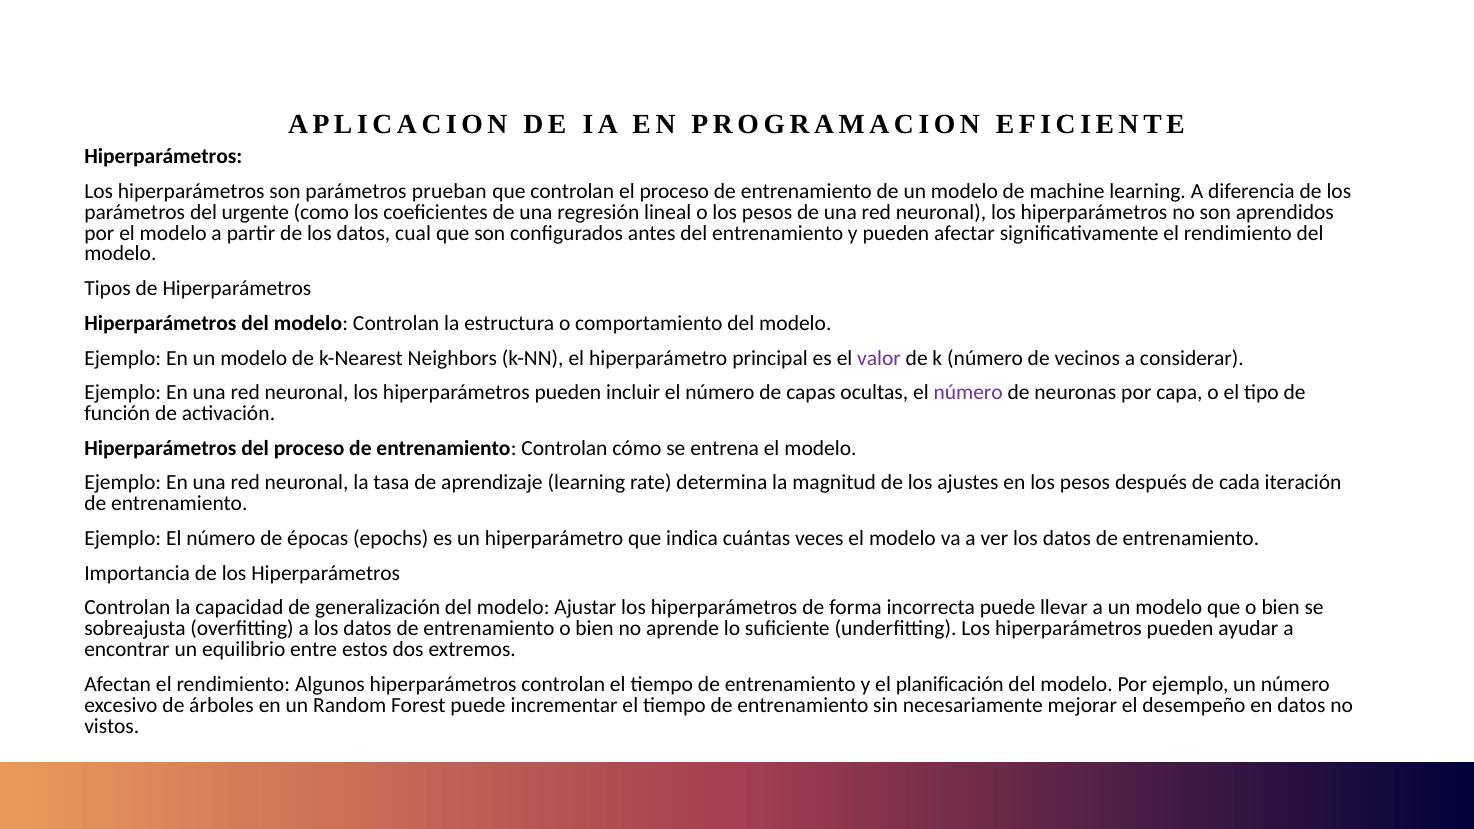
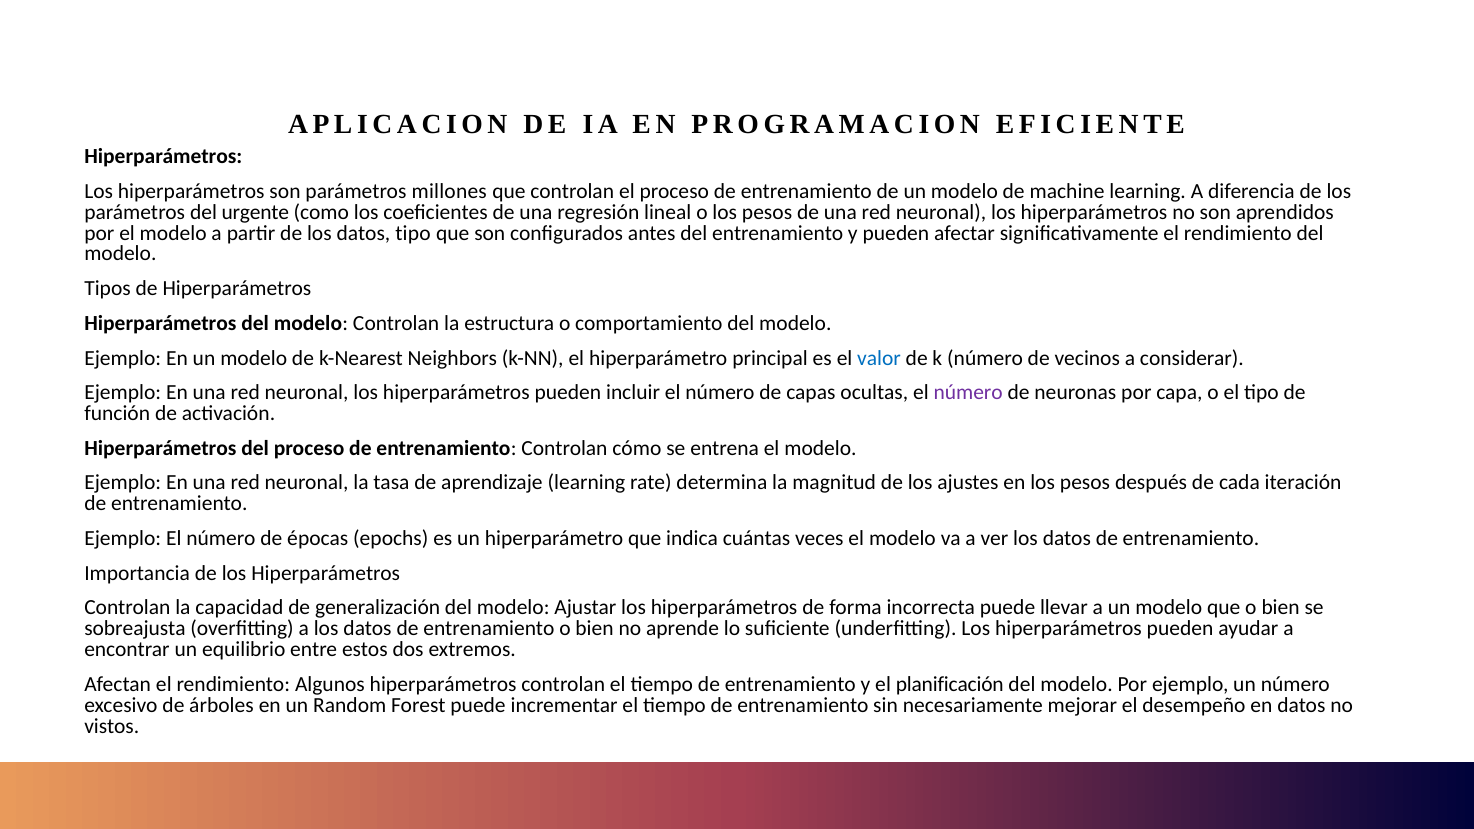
prueban: prueban -> millones
datos cual: cual -> tipo
valor colour: purple -> blue
